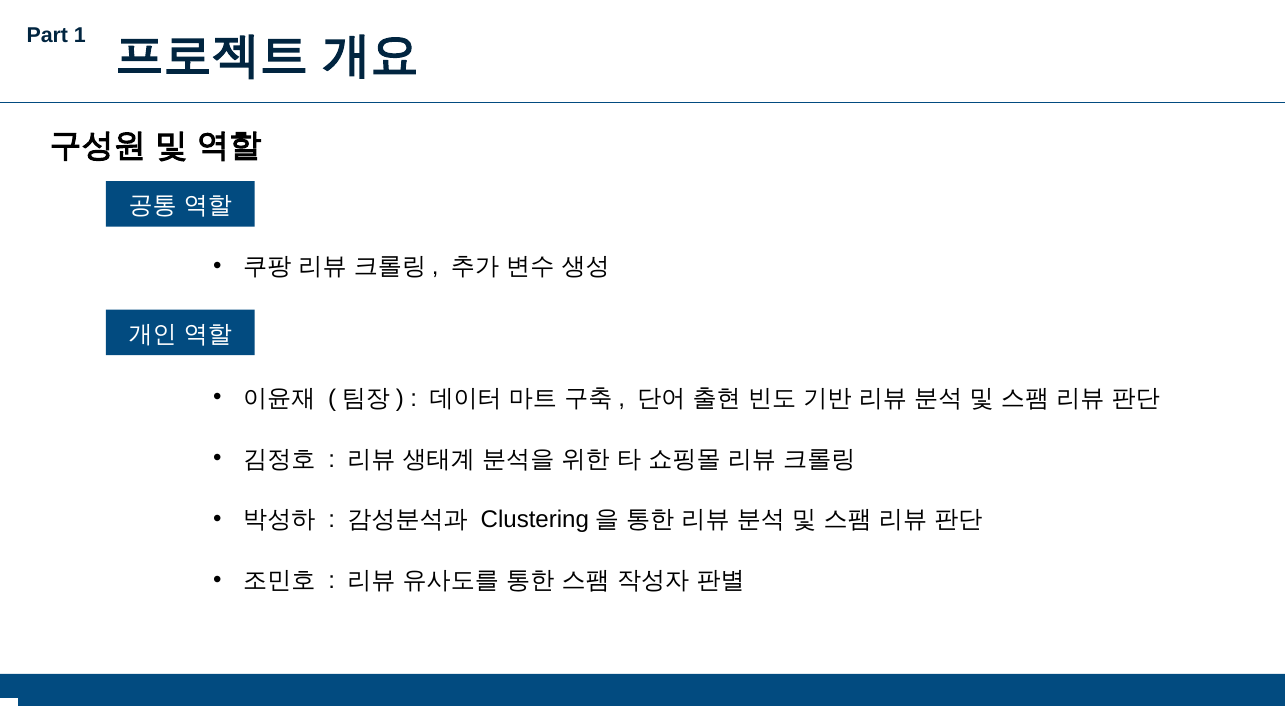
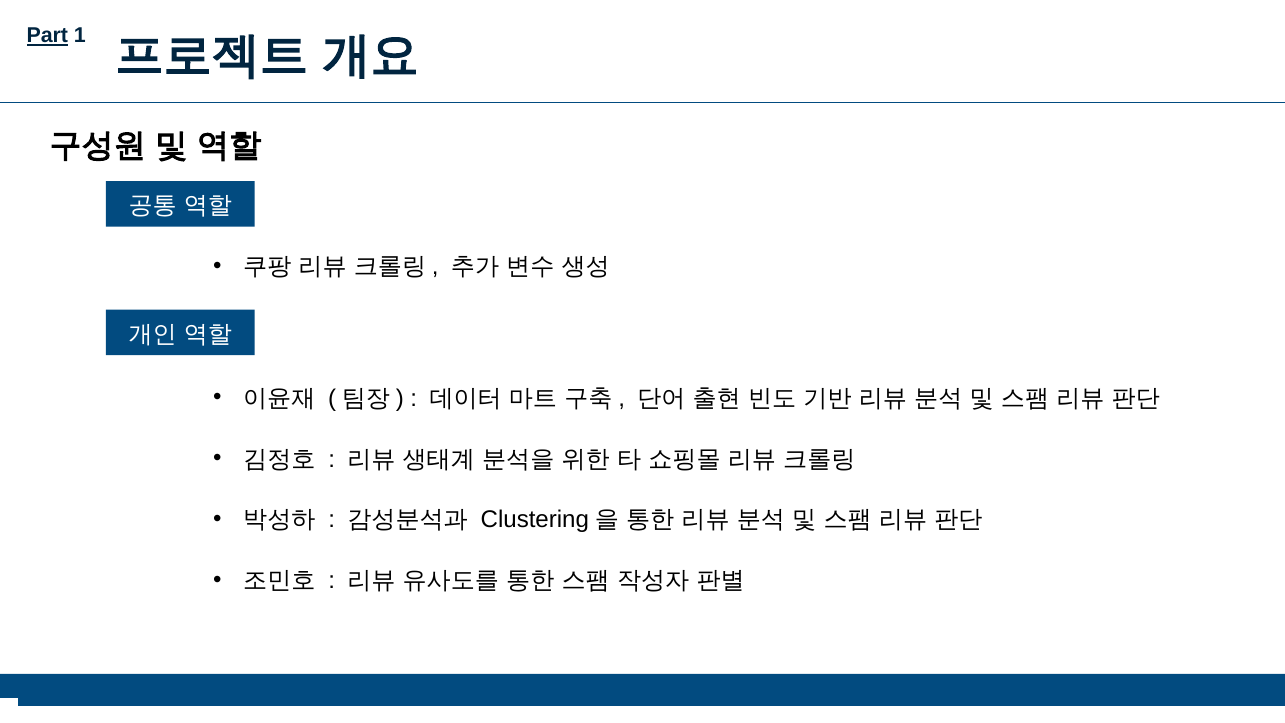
Part underline: none -> present
